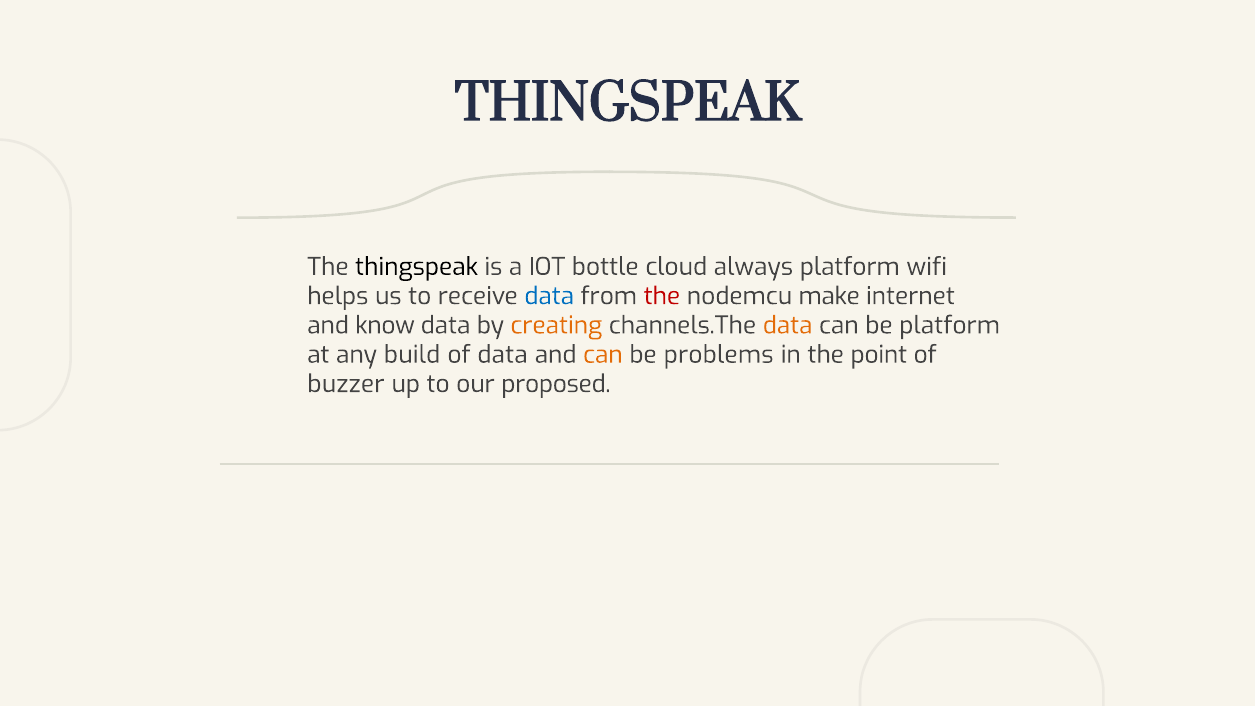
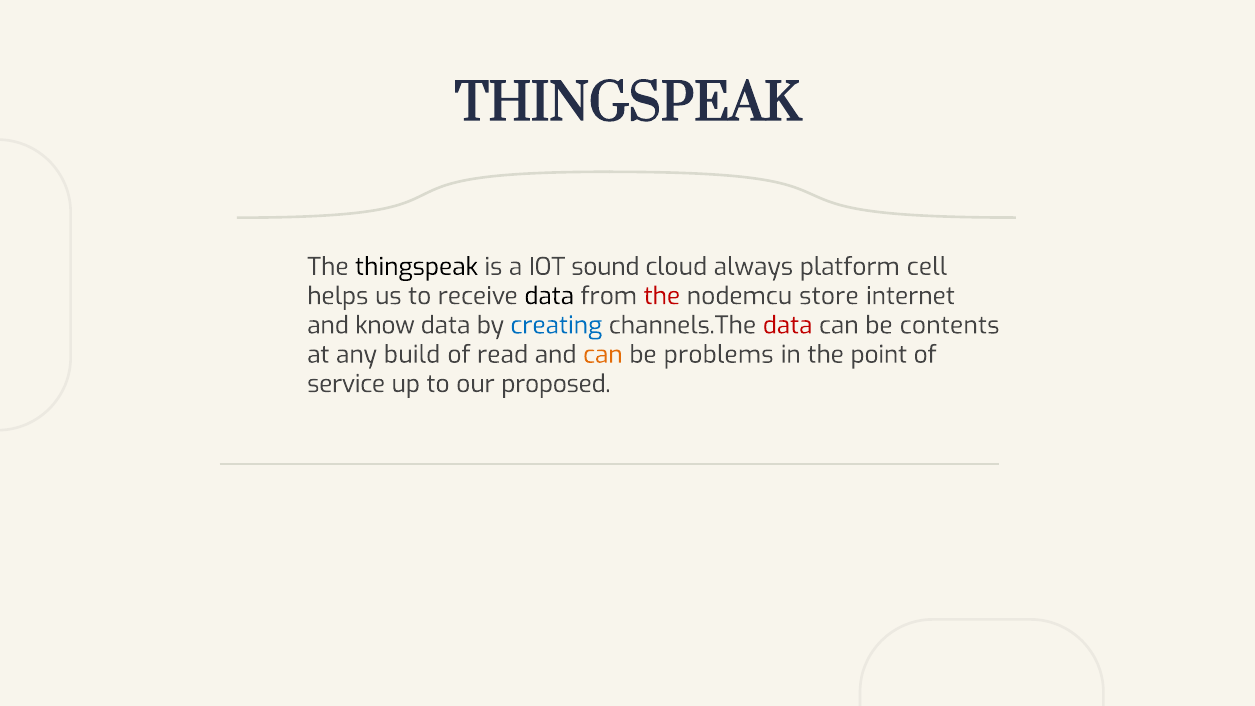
bottle: bottle -> sound
wifi: wifi -> cell
data at (549, 296) colour: blue -> black
make: make -> store
creating colour: orange -> blue
data at (788, 325) colour: orange -> red
be platform: platform -> contents
of data: data -> read
buzzer: buzzer -> service
